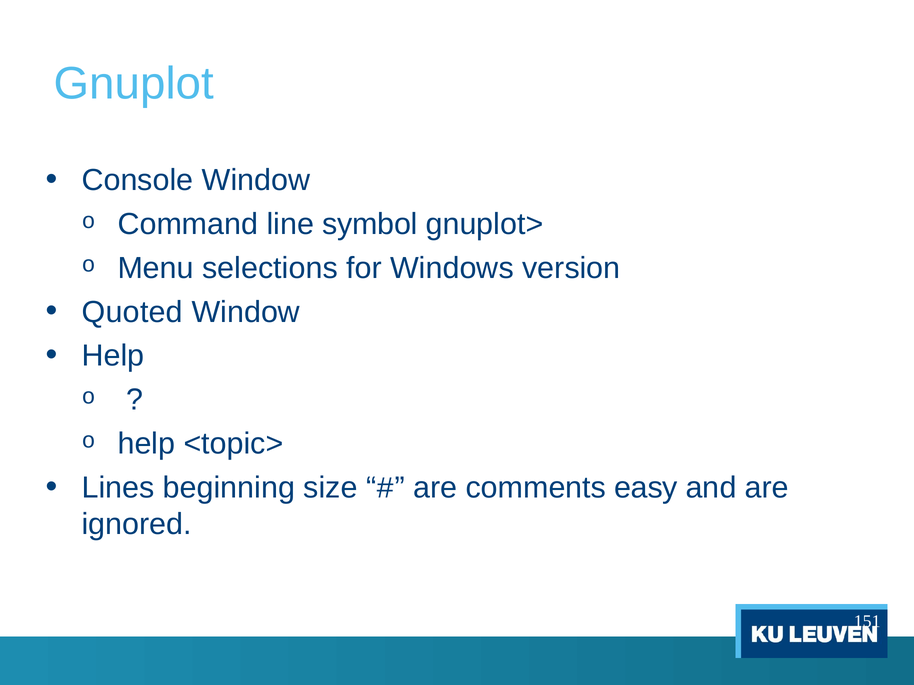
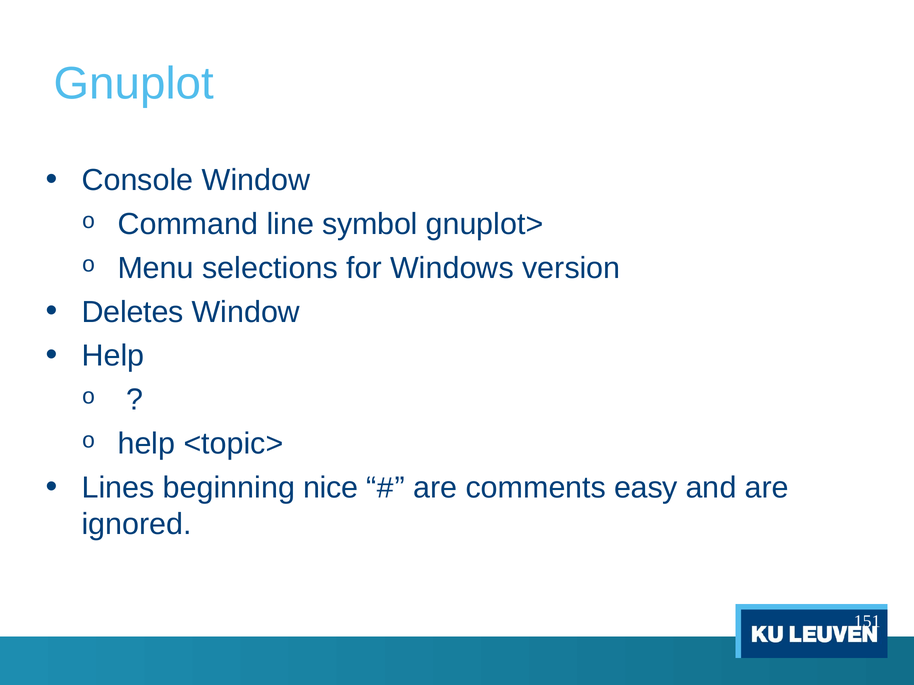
Quoted: Quoted -> Deletes
size: size -> nice
